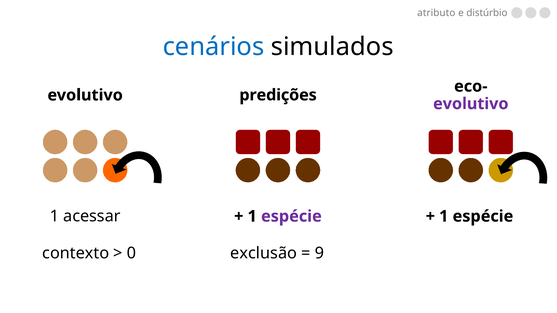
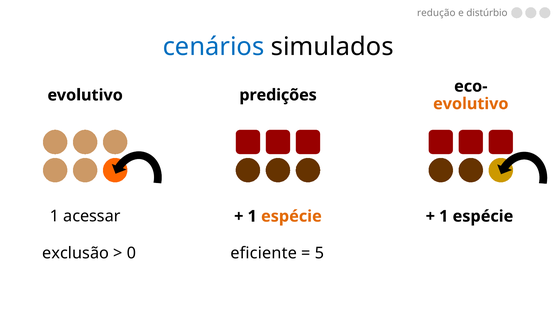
atributo: atributo -> redução
evolutivo at (471, 104) colour: purple -> orange
espécie at (291, 217) colour: purple -> orange
contexto: contexto -> exclusão
exclusão: exclusão -> eficiente
9: 9 -> 5
